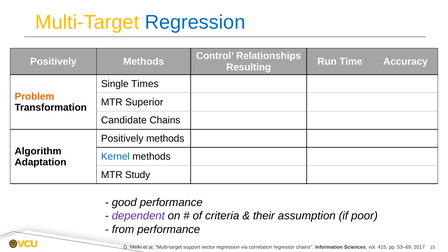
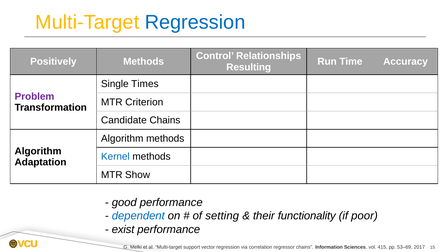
Problem colour: orange -> purple
Superior: Superior -> Criterion
Positively at (122, 138): Positively -> Algorithm
Study: Study -> Show
dependent colour: purple -> blue
criteria: criteria -> setting
assumption: assumption -> functionality
from: from -> exist
